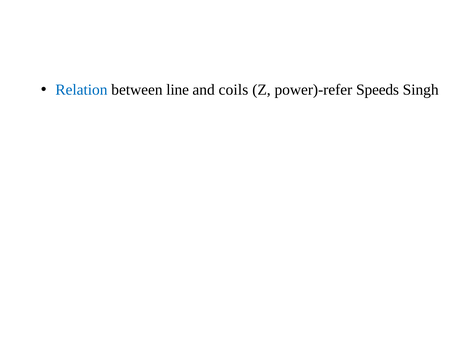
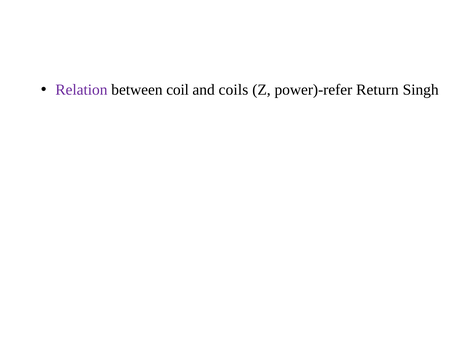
Relation colour: blue -> purple
line: line -> coil
Speeds: Speeds -> Return
